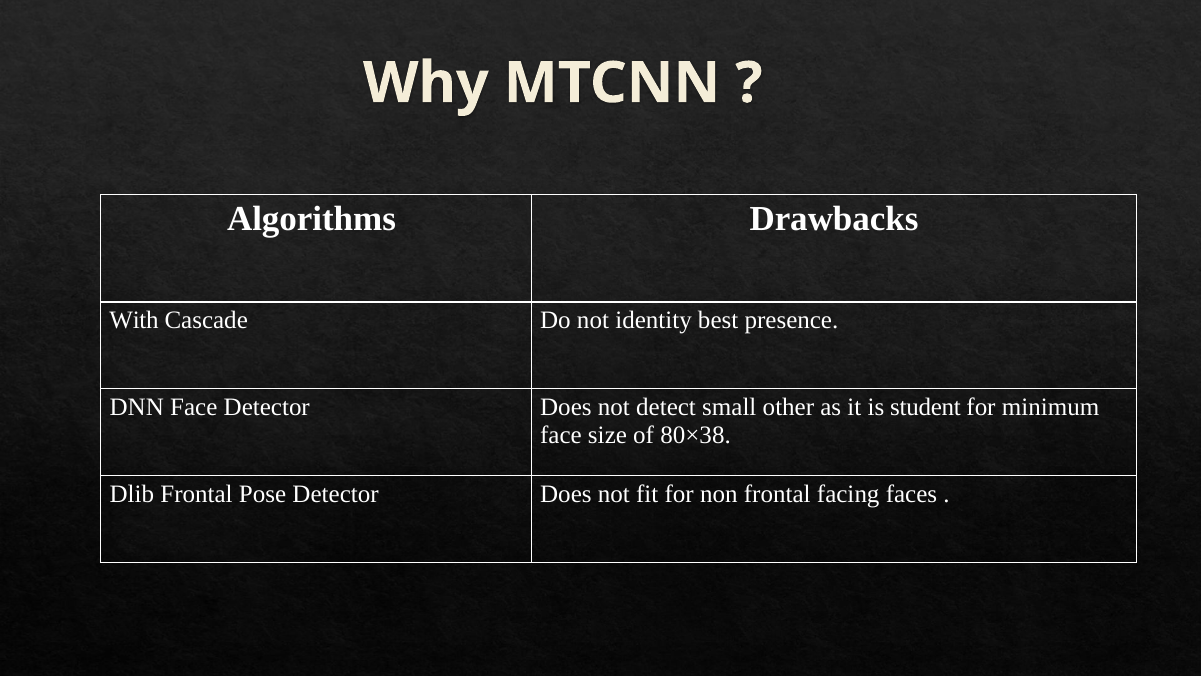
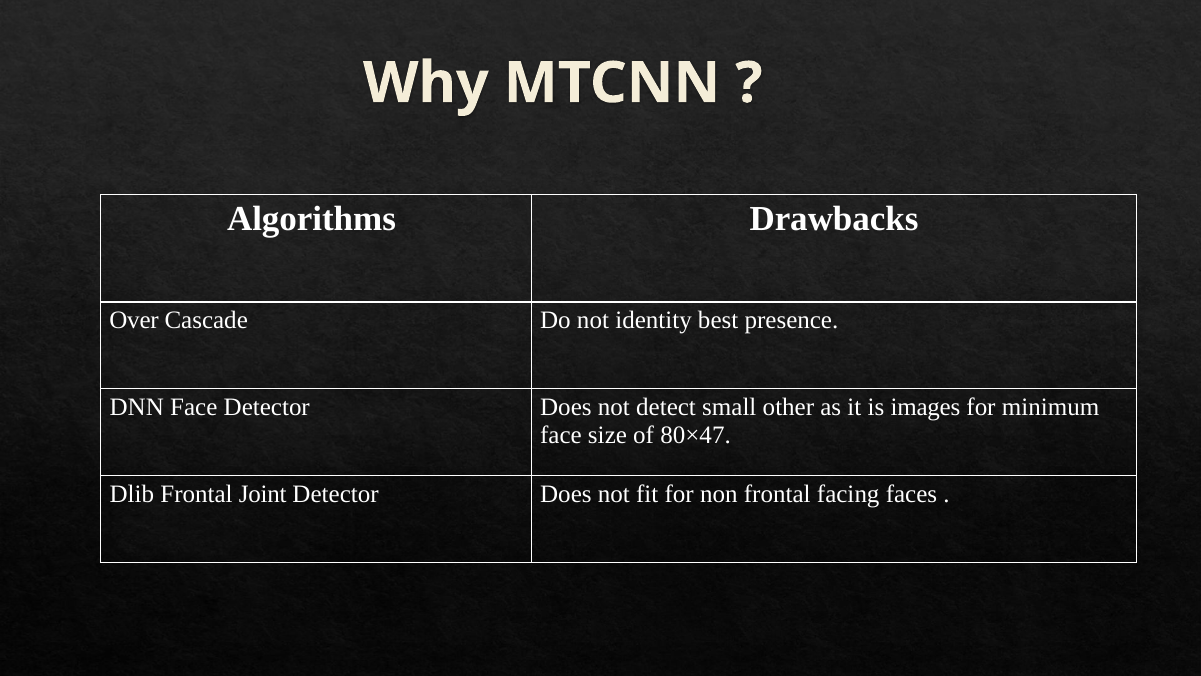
With: With -> Over
student: student -> images
80×38: 80×38 -> 80×47
Pose: Pose -> Joint
